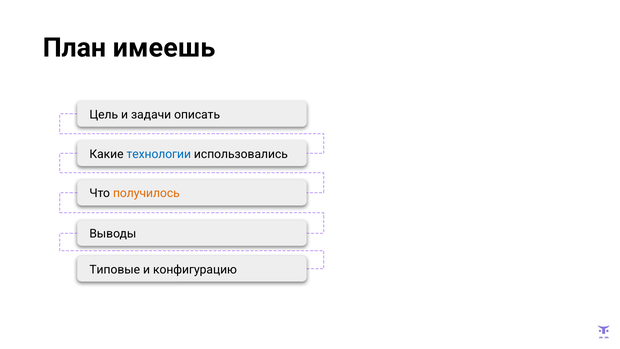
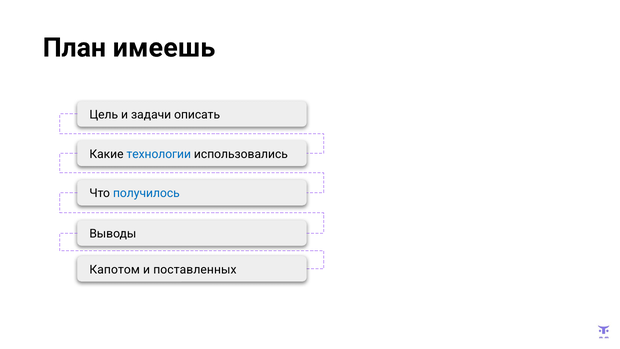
получилось colour: orange -> blue
Типовые: Типовые -> Капотом
конфигурацию: конфигурацию -> поставленных
